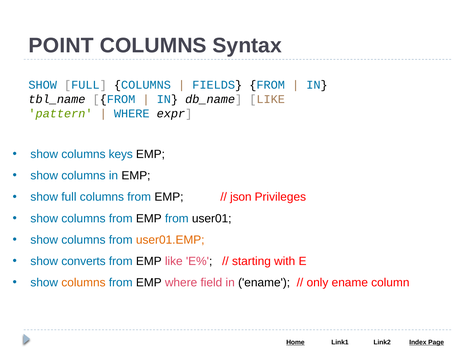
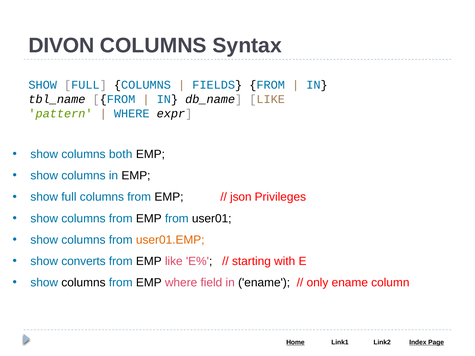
POINT: POINT -> DIVON
keys: keys -> both
columns at (83, 283) colour: orange -> black
